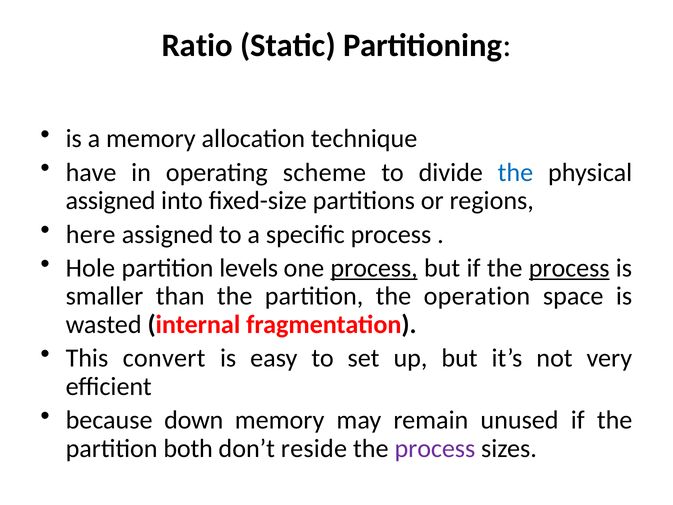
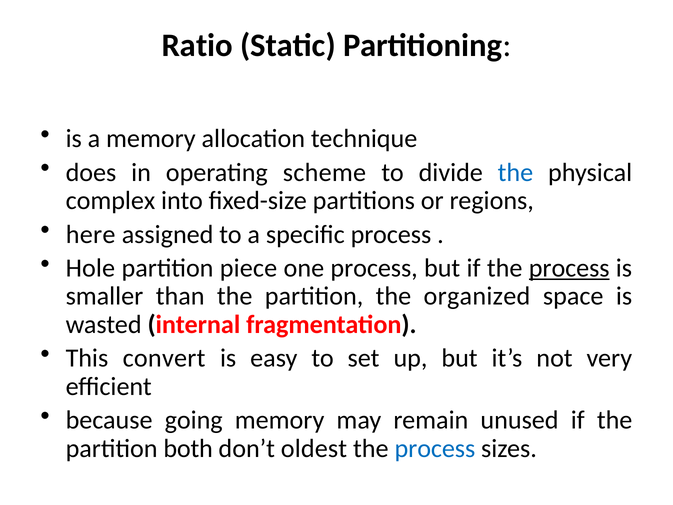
have: have -> does
assigned at (111, 201): assigned -> complex
levels: levels -> piece
process at (374, 268) underline: present -> none
operation: operation -> organized
down: down -> going
reside: reside -> oldest
process at (435, 448) colour: purple -> blue
